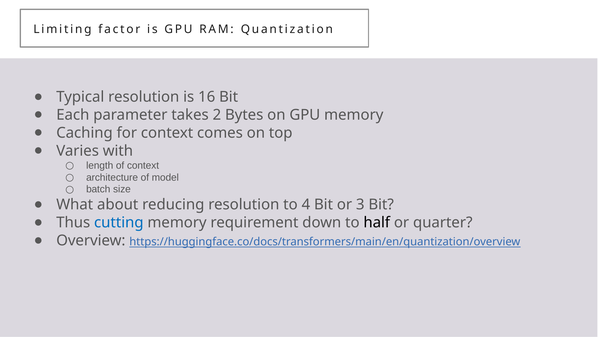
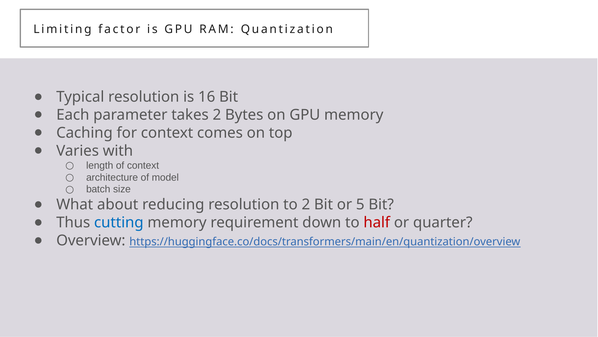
to 4: 4 -> 2
3: 3 -> 5
half colour: black -> red
